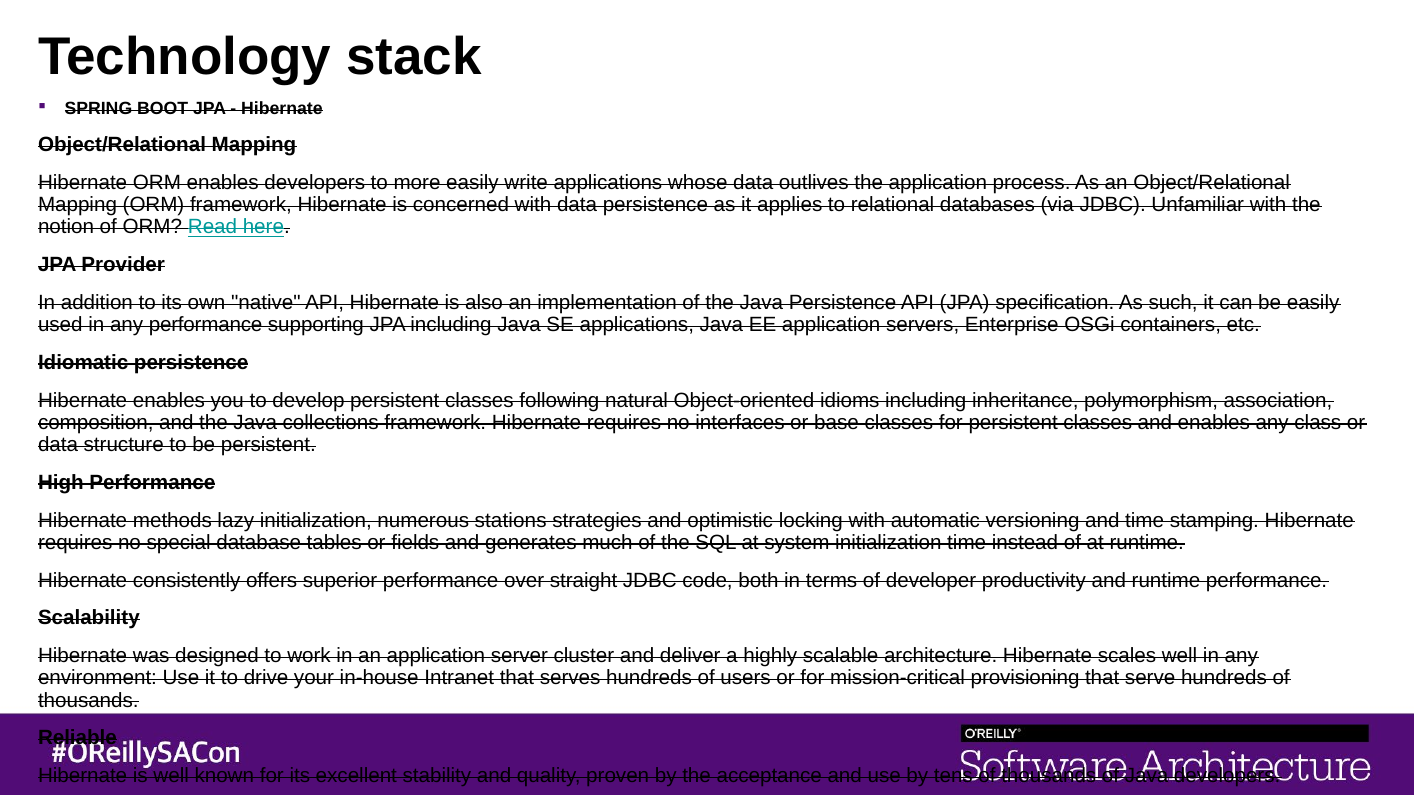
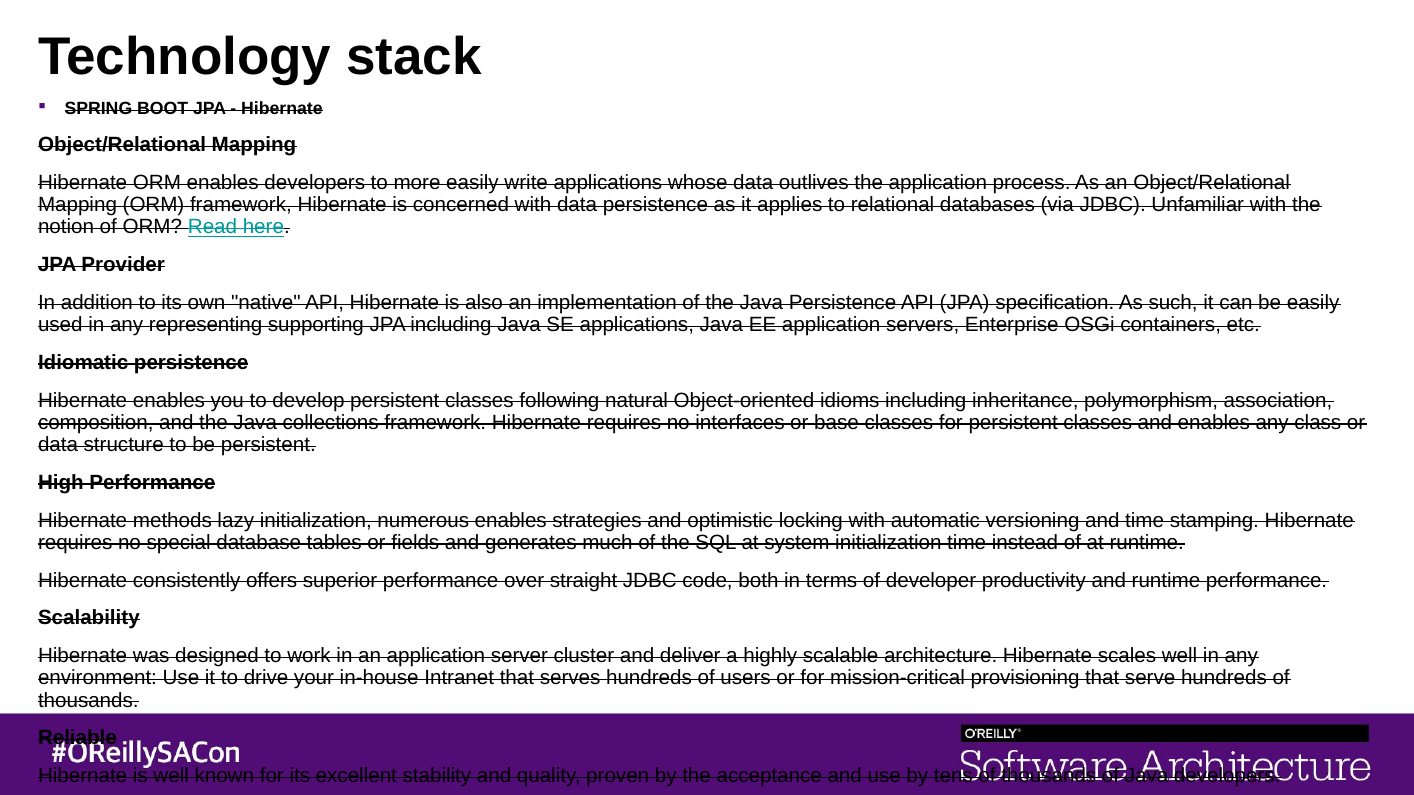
any performance: performance -> representing
numerous stations: stations -> enables
